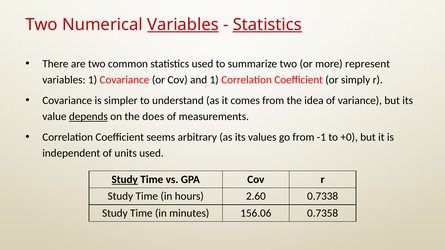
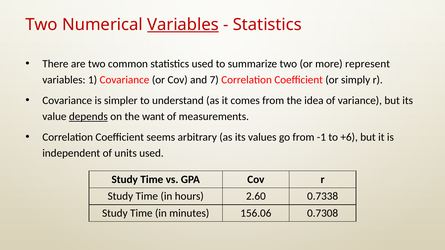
Statistics at (267, 25) underline: present -> none
and 1: 1 -> 7
does: does -> want
+0: +0 -> +6
Study at (125, 180) underline: present -> none
0.7358: 0.7358 -> 0.7308
